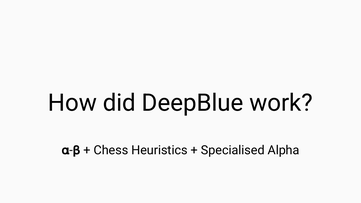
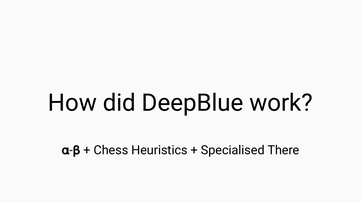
Alpha: Alpha -> There
